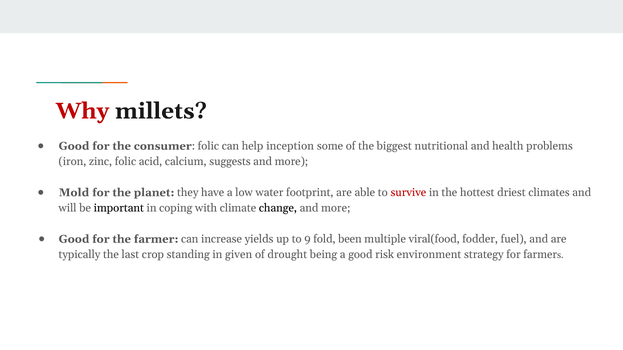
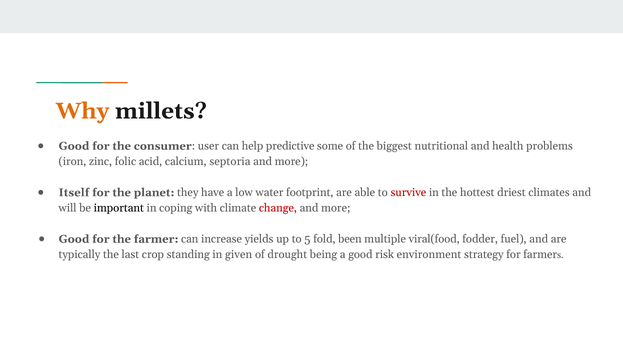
Why colour: red -> orange
consumer folic: folic -> user
inception: inception -> predictive
suggests: suggests -> septoria
Mold: Mold -> Itself
change colour: black -> red
9: 9 -> 5
